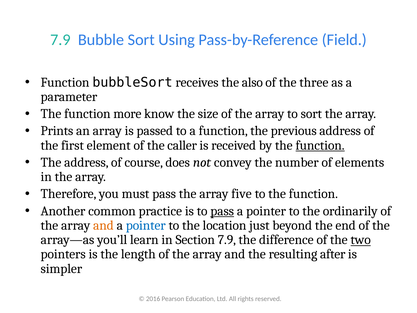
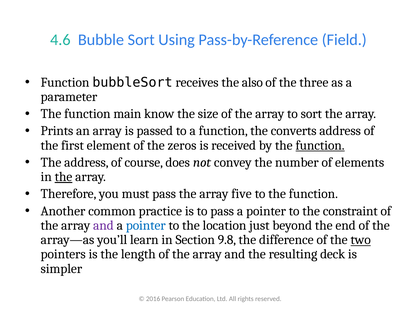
7.9 at (60, 40): 7.9 -> 4.6
more: more -> main
previous: previous -> converts
caller: caller -> zeros
the at (63, 177) underline: none -> present
pass at (222, 211) underline: present -> none
ordinarily: ordinarily -> constraint
and at (103, 225) colour: orange -> purple
Section 7.9: 7.9 -> 9.8
after: after -> deck
